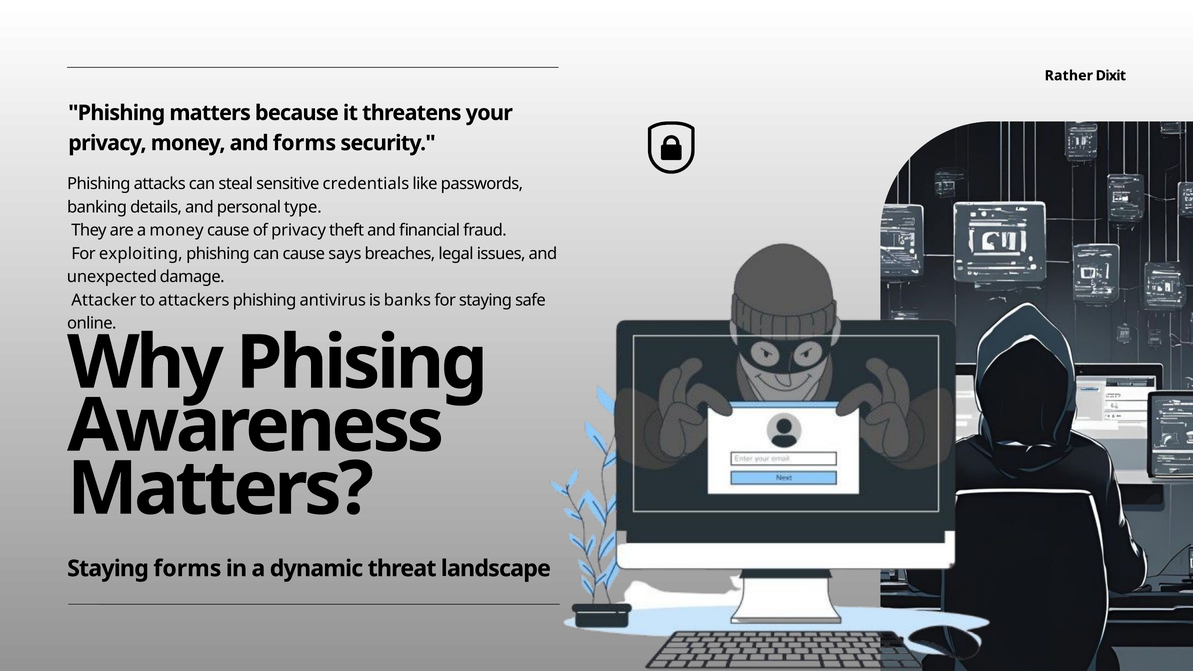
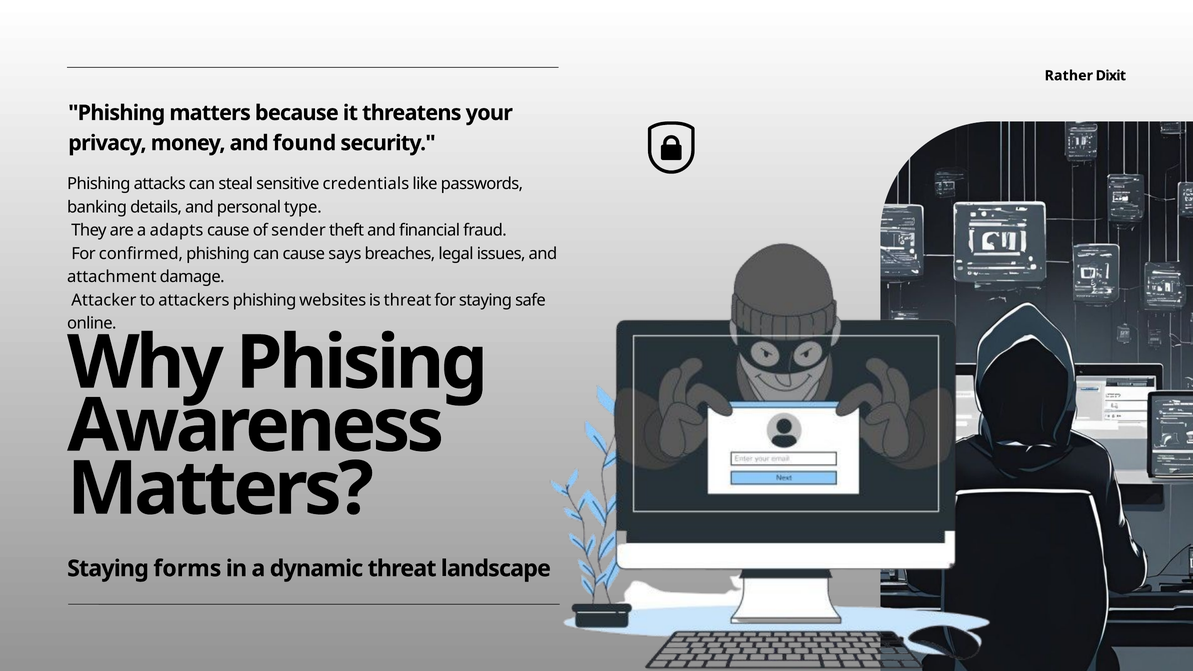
and forms: forms -> found
a money: money -> adapts
of privacy: privacy -> sender
exploiting: exploiting -> confirmed
unexpected: unexpected -> attachment
antivirus: antivirus -> websites
is banks: banks -> threat
